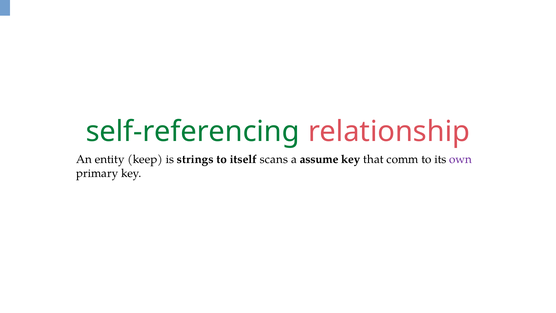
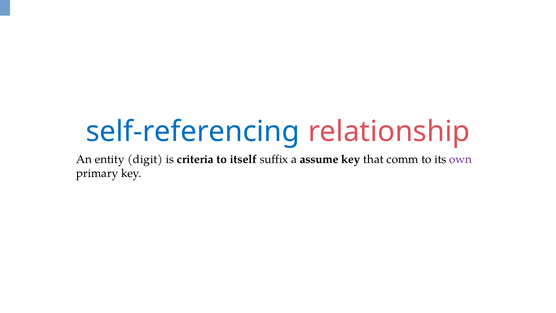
self-referencing colour: green -> blue
keep: keep -> digit
strings: strings -> criteria
scans: scans -> suffix
